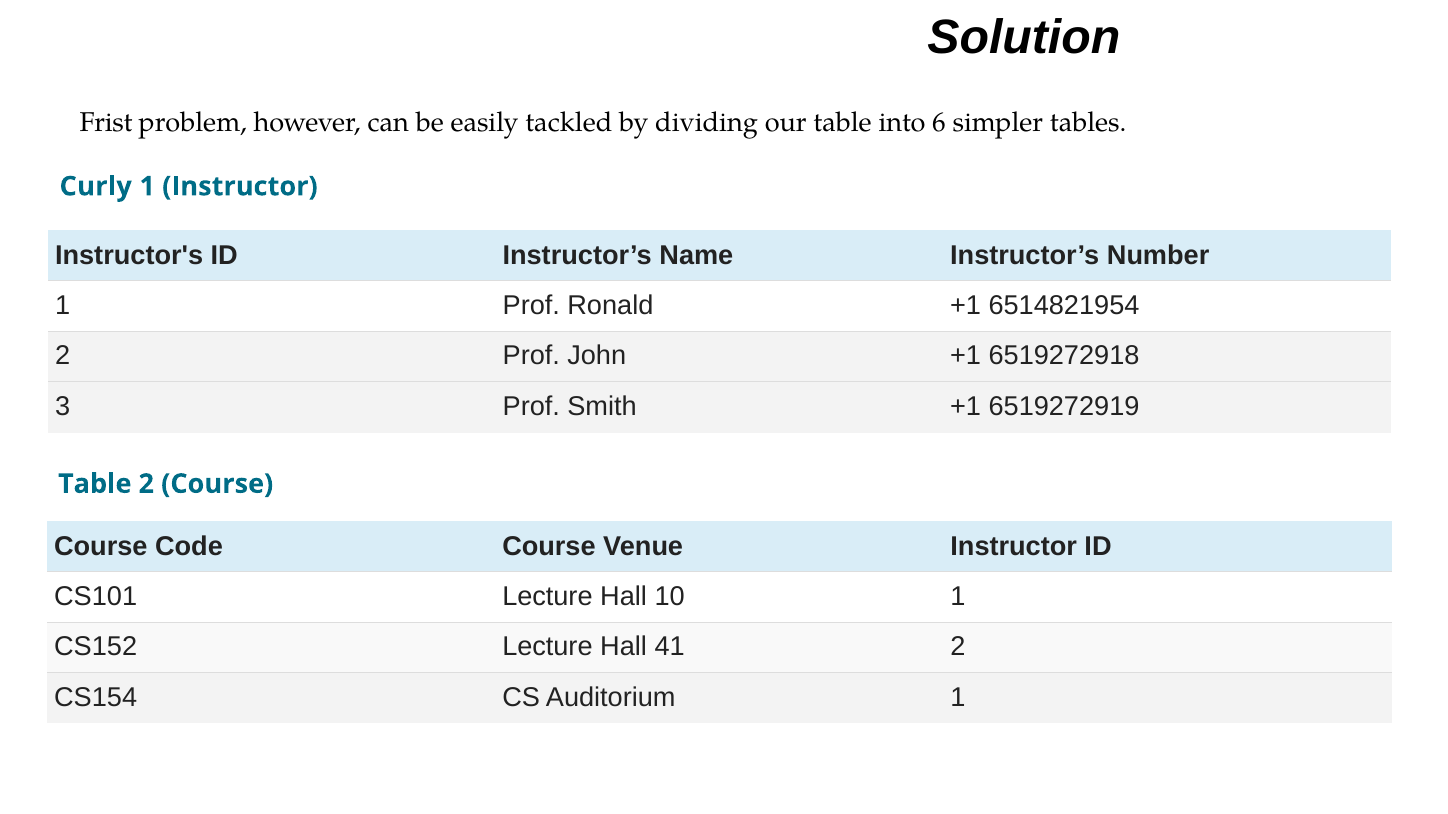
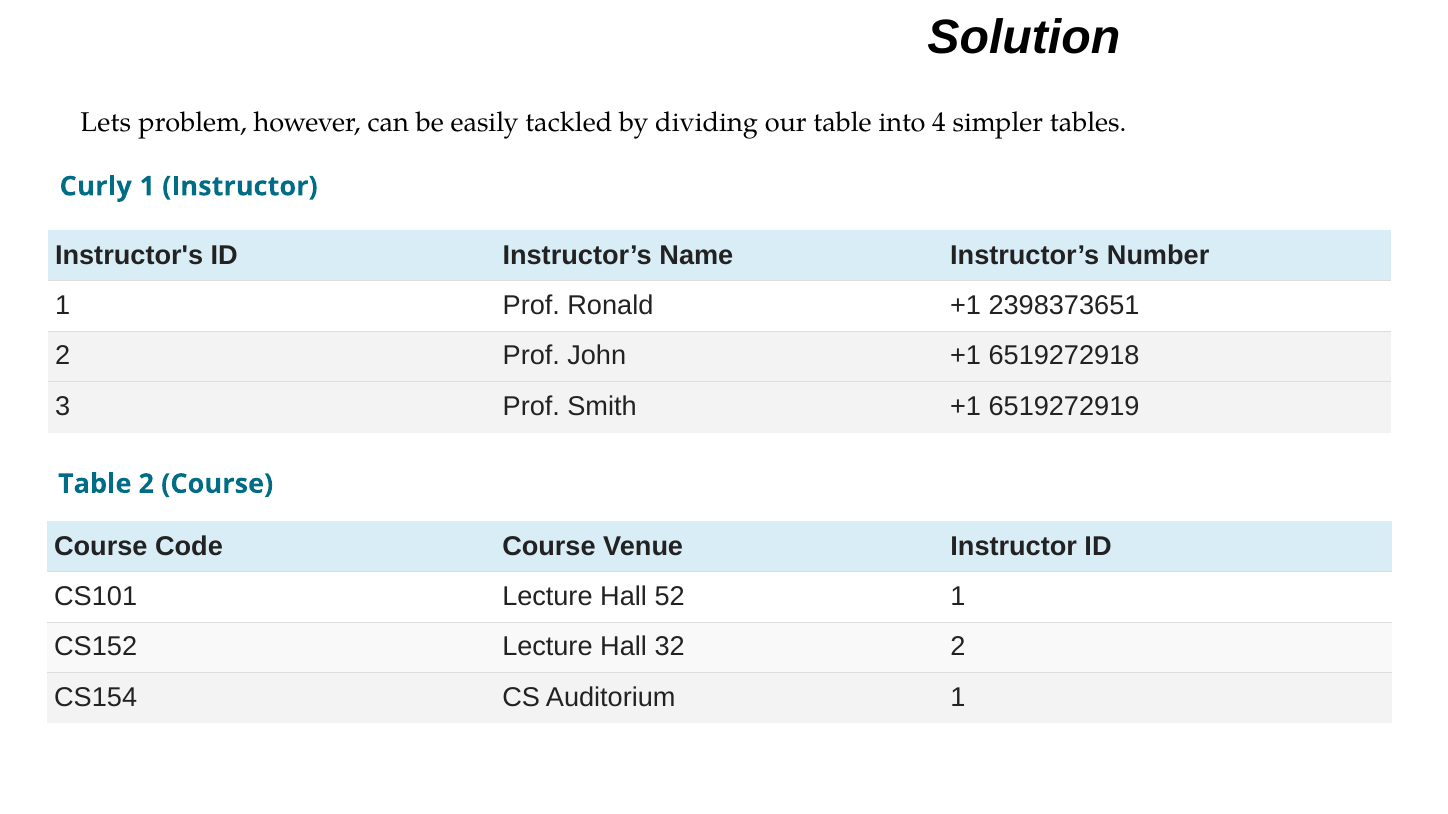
Frist: Frist -> Lets
6: 6 -> 4
6514821954: 6514821954 -> 2398373651
10: 10 -> 52
41: 41 -> 32
